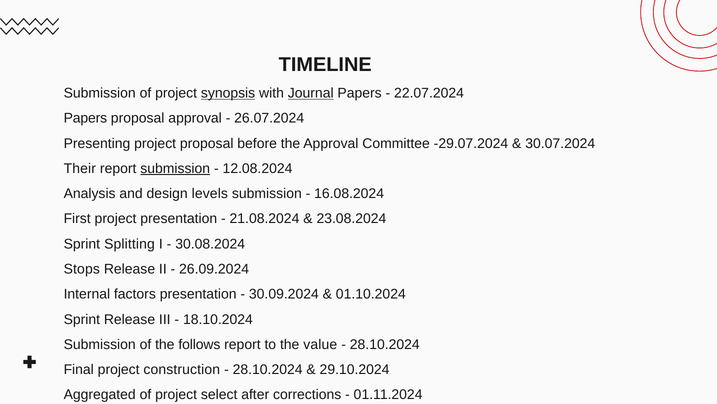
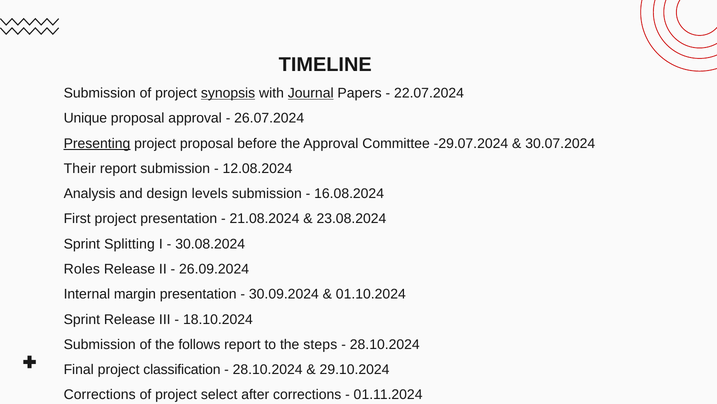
Papers at (85, 118): Papers -> Unique
Presenting underline: none -> present
submission at (175, 168) underline: present -> none
Stops: Stops -> Roles
factors: factors -> margin
value: value -> steps
construction: construction -> classification
Aggregated at (100, 394): Aggregated -> Corrections
